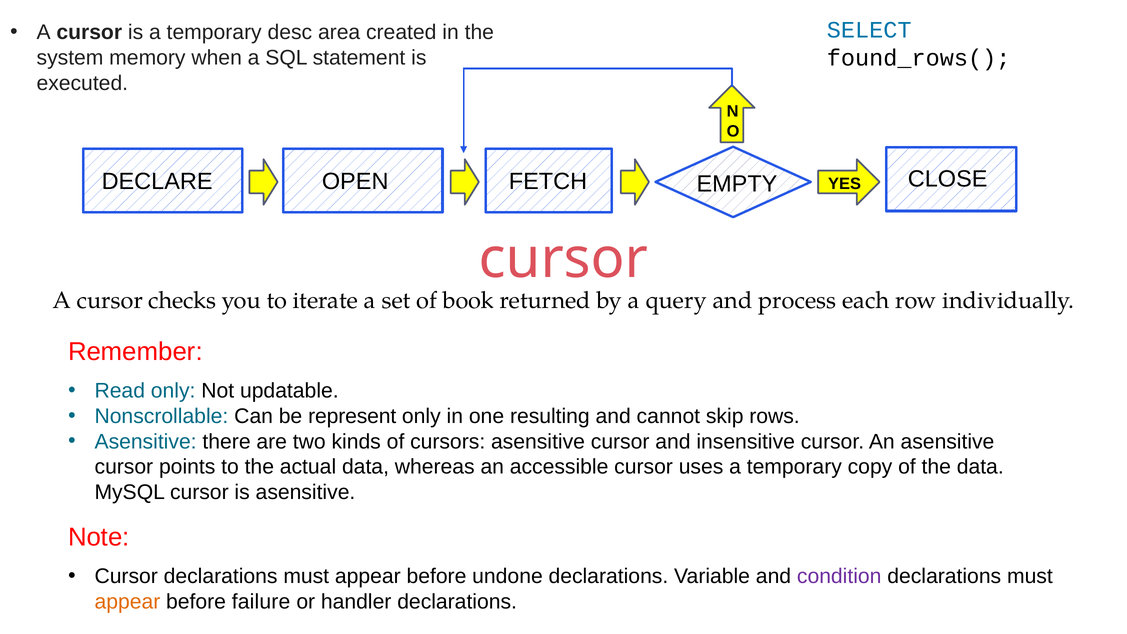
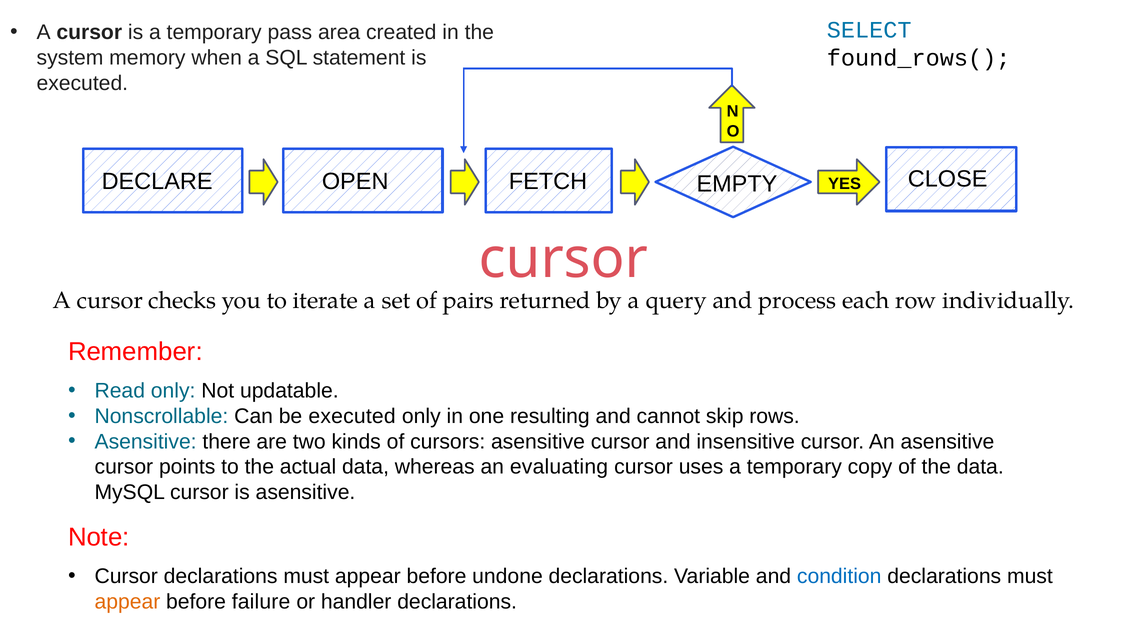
desc: desc -> pass
book: book -> pairs
be represent: represent -> executed
accessible: accessible -> evaluating
condition colour: purple -> blue
